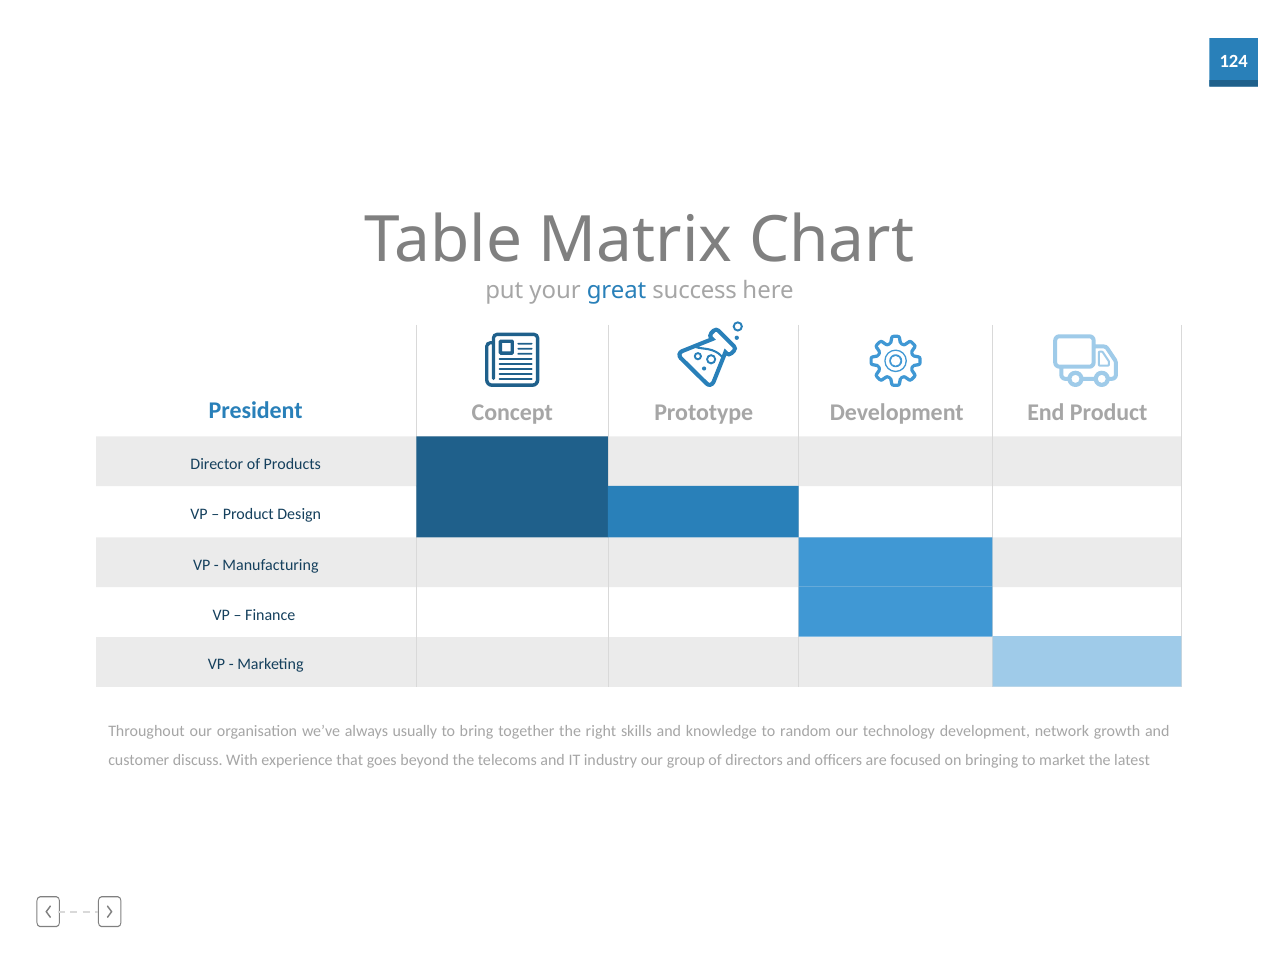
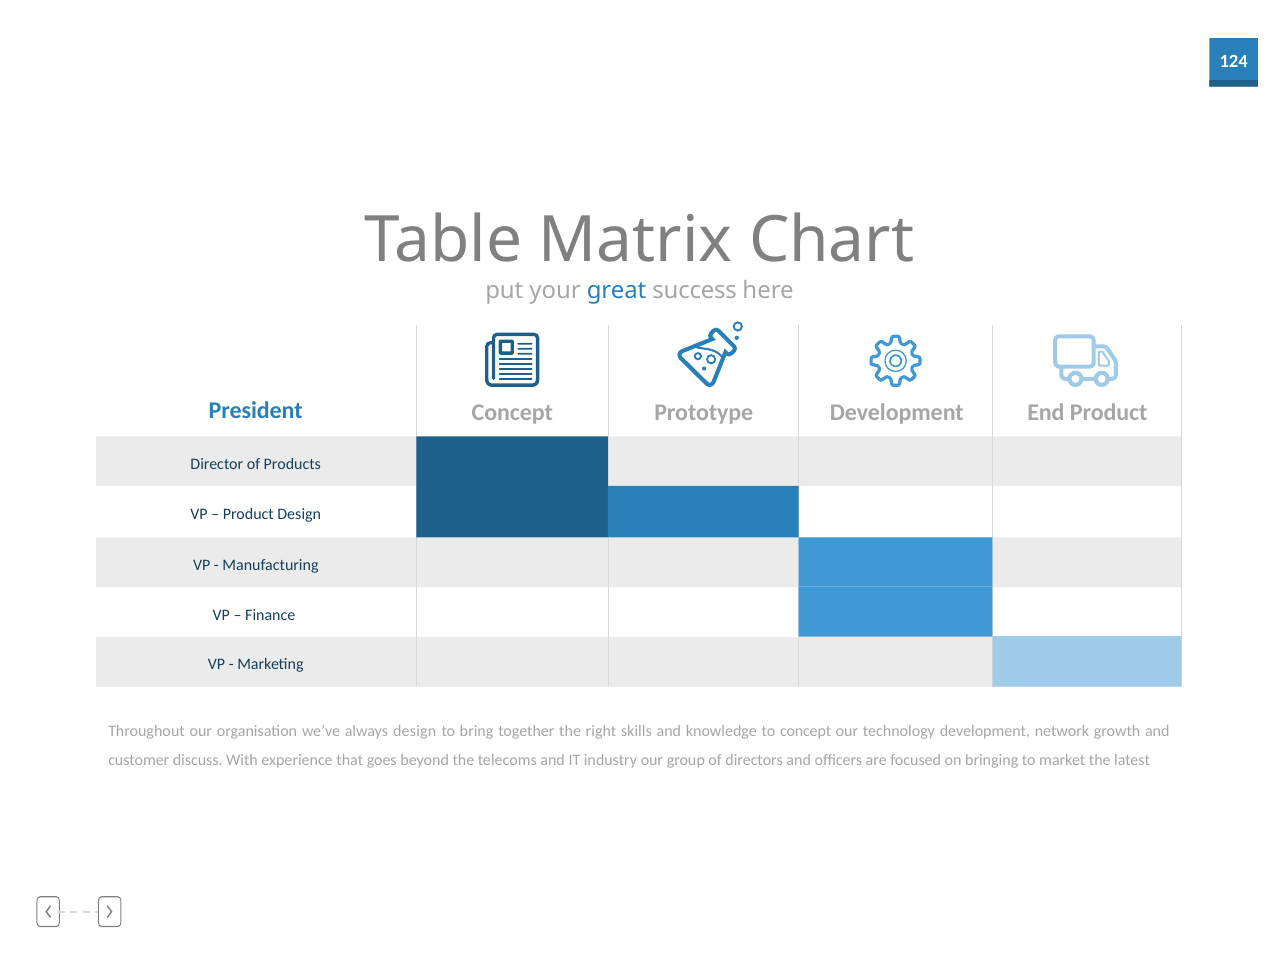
always usually: usually -> design
to random: random -> concept
